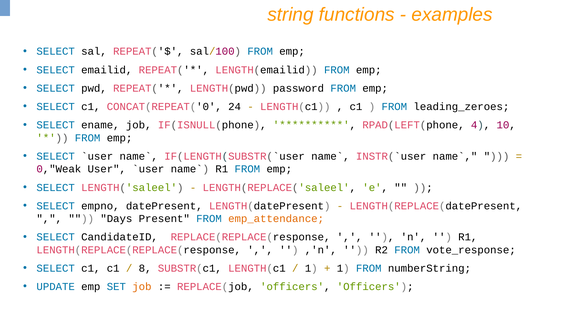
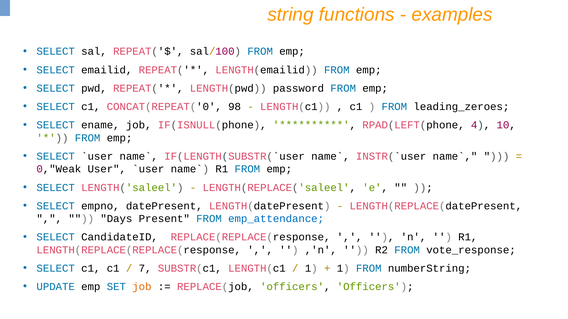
24: 24 -> 98
emp_attendance colour: orange -> blue
8: 8 -> 7
